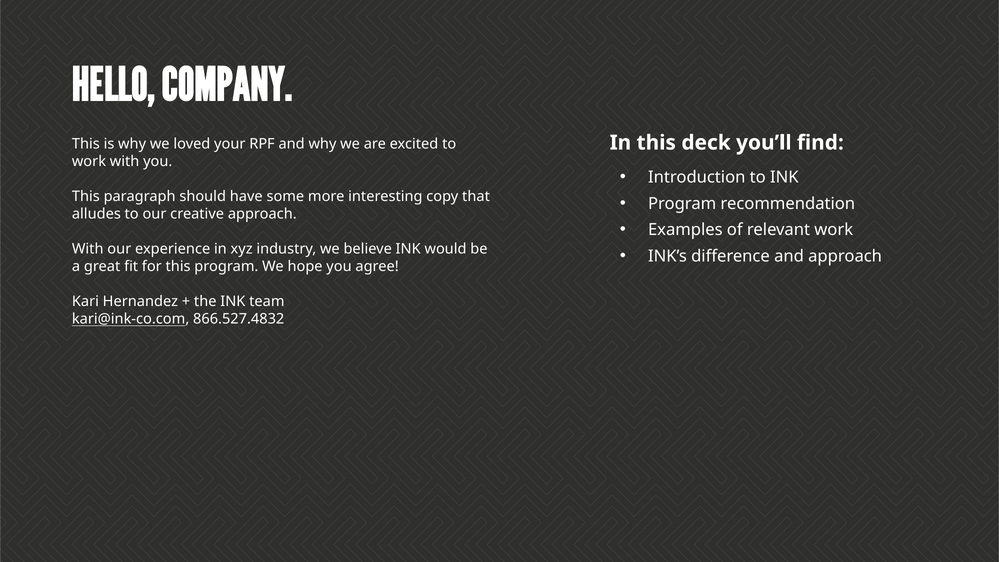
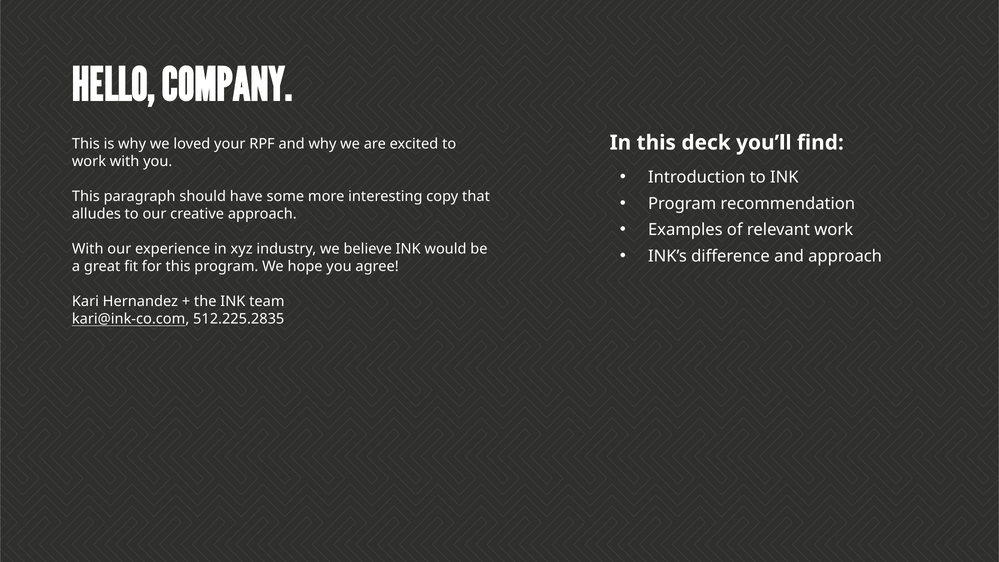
866.527.4832: 866.527.4832 -> 512.225.2835
